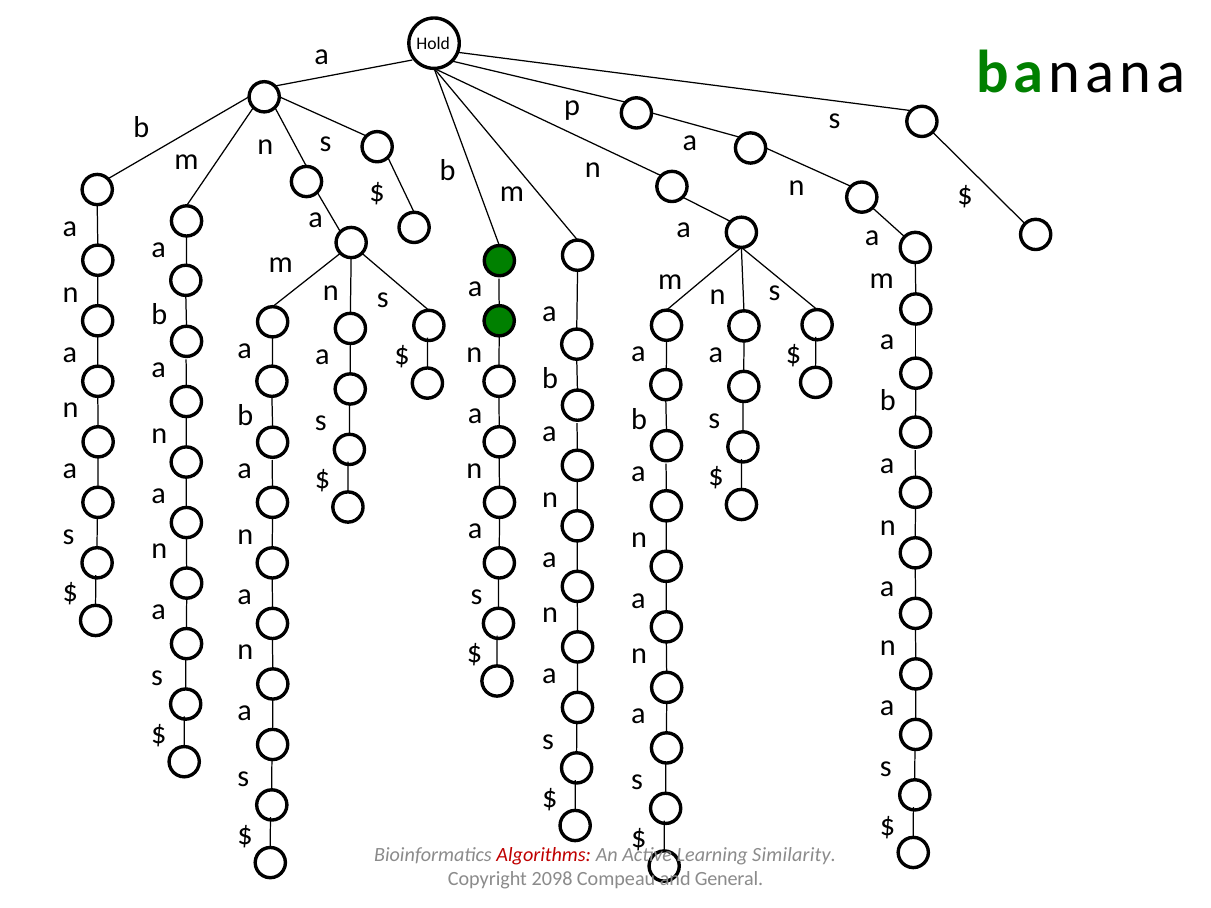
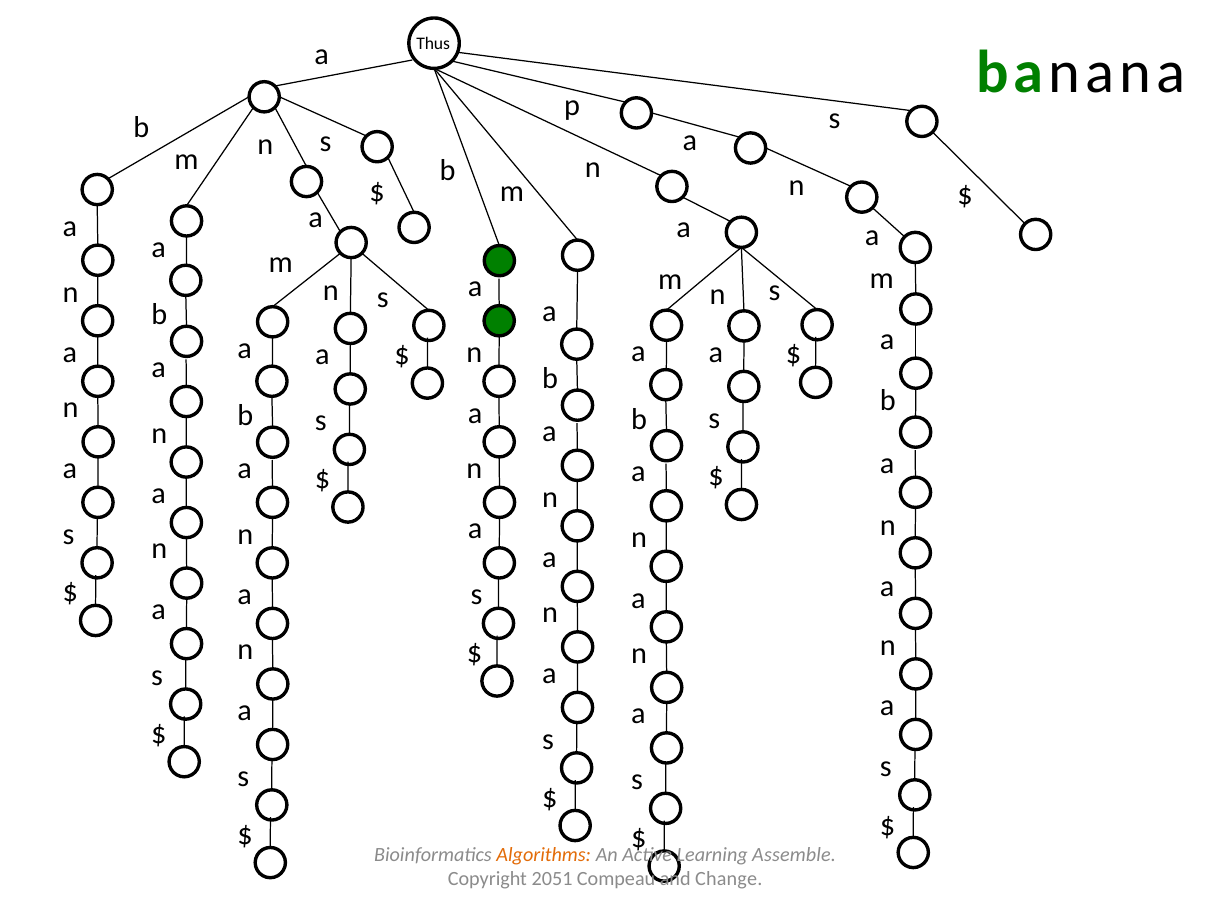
Hold: Hold -> Thus
Algorithms colour: red -> orange
Similarity: Similarity -> Assemble
2098: 2098 -> 2051
General: General -> Change
